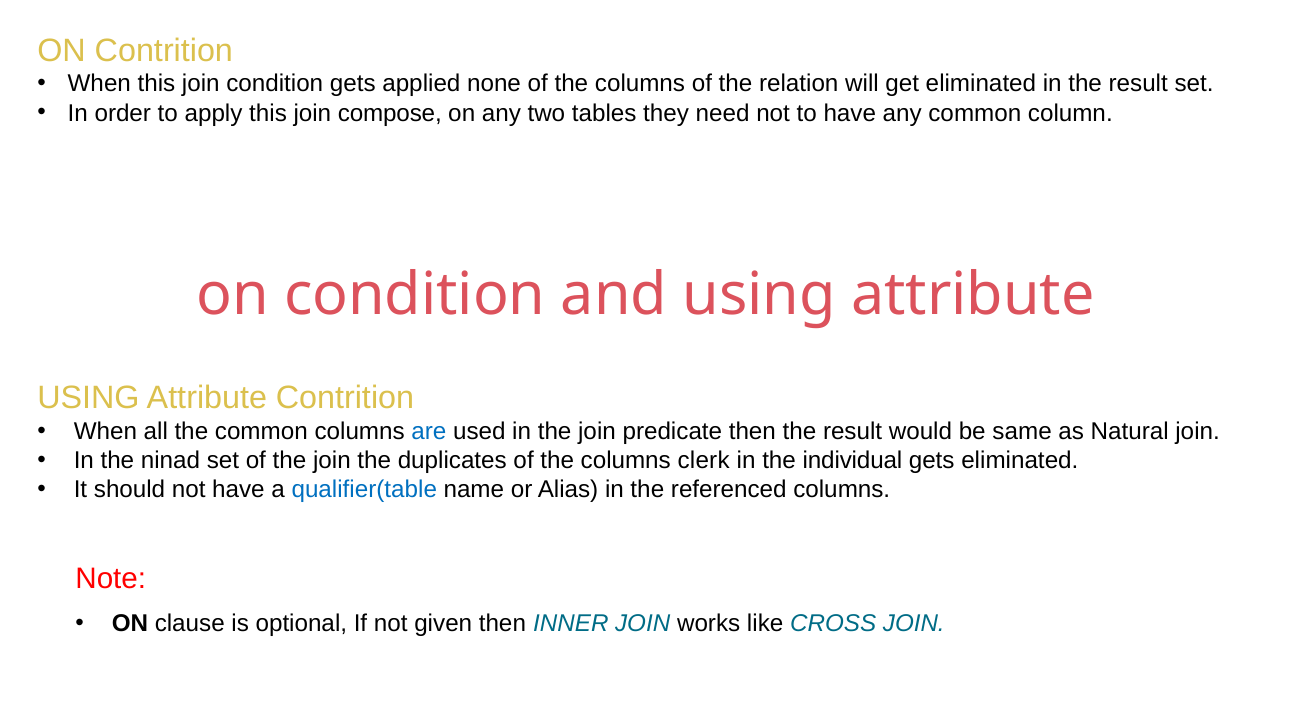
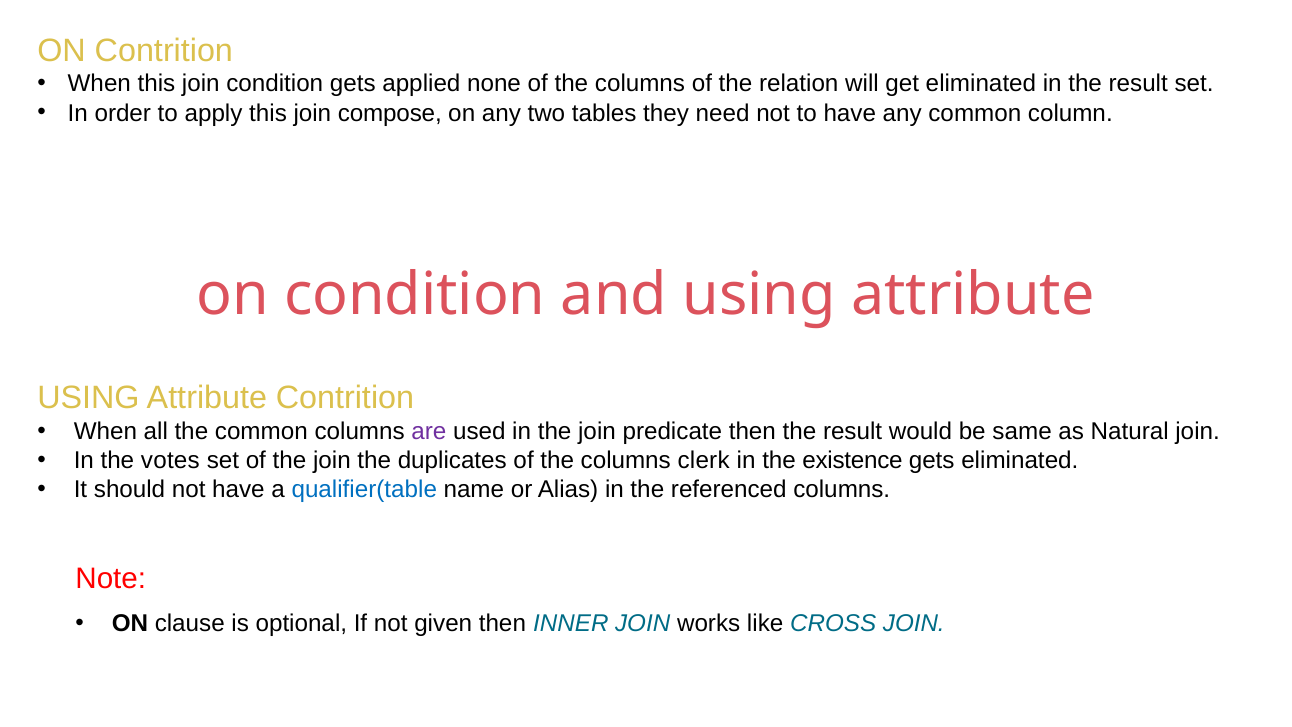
are colour: blue -> purple
ninad: ninad -> votes
individual: individual -> existence
